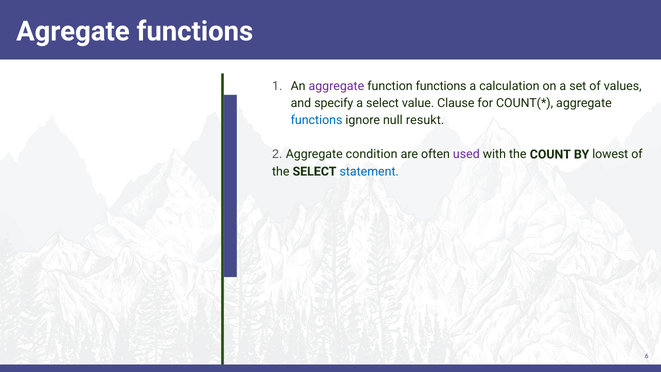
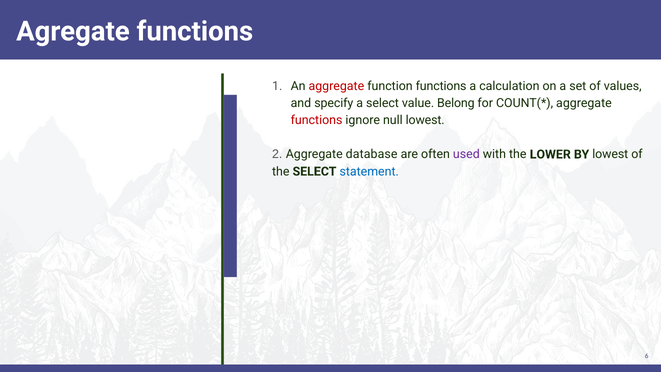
aggregate at (336, 86) colour: purple -> red
Clause: Clause -> Belong
functions at (317, 120) colour: blue -> red
null resukt: resukt -> lowest
condition: condition -> database
COUNT: COUNT -> LOWER
